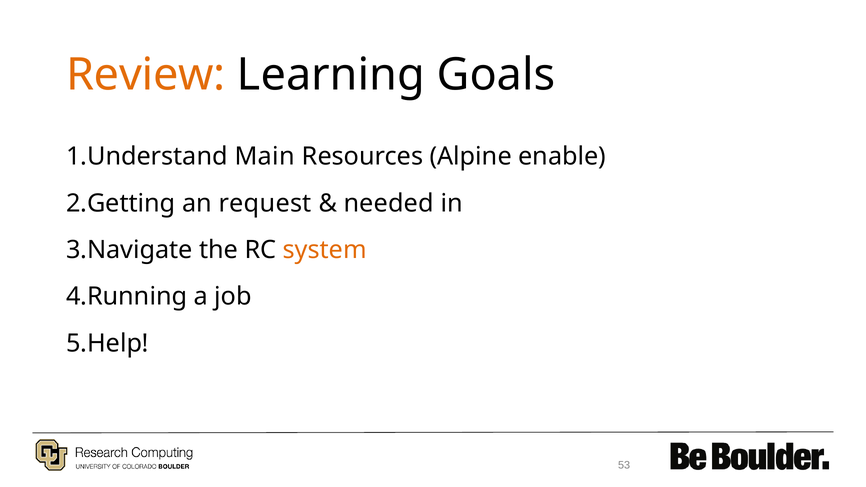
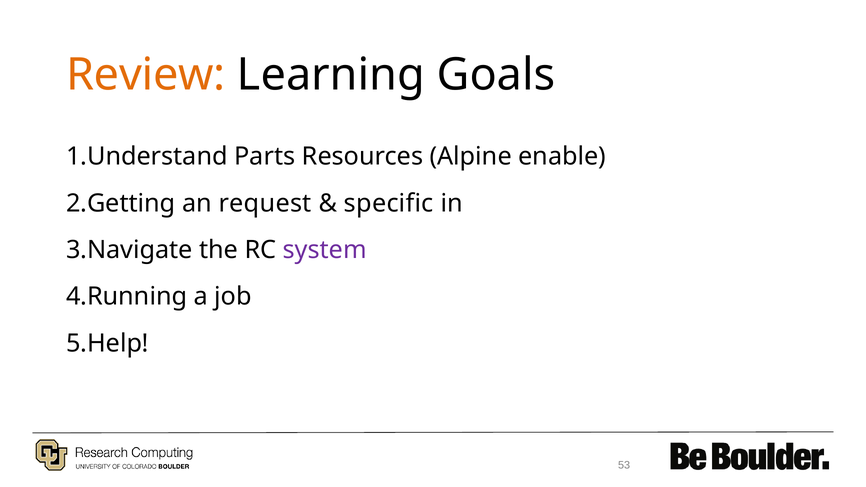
Main: Main -> Parts
needed: needed -> specific
system colour: orange -> purple
